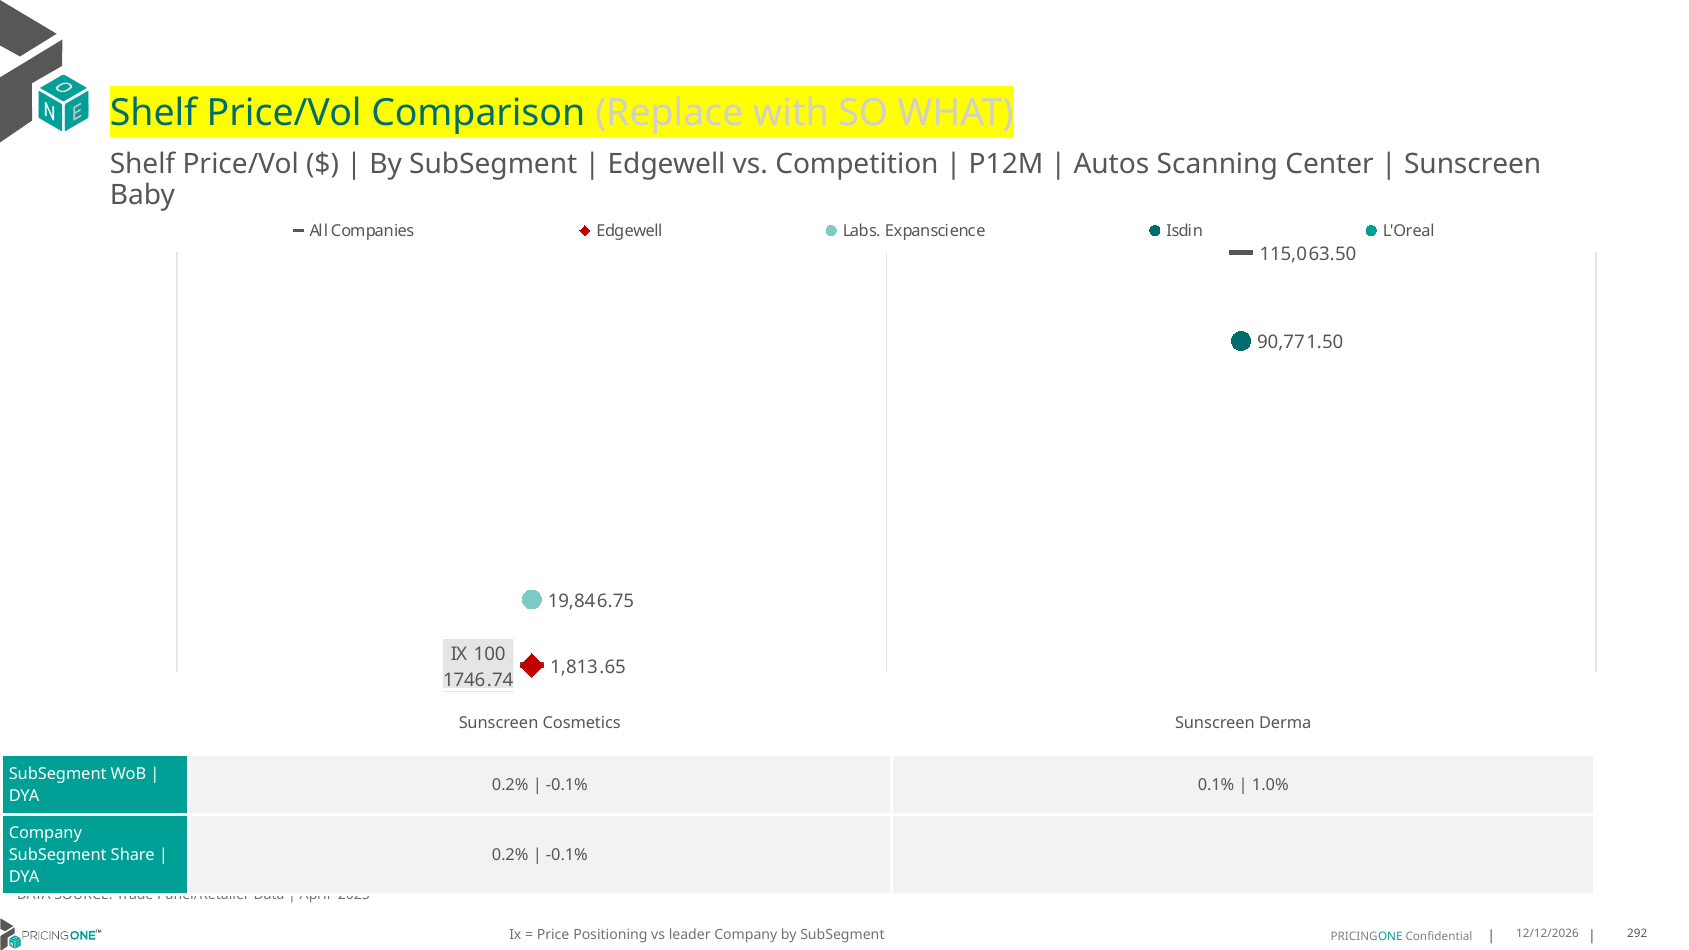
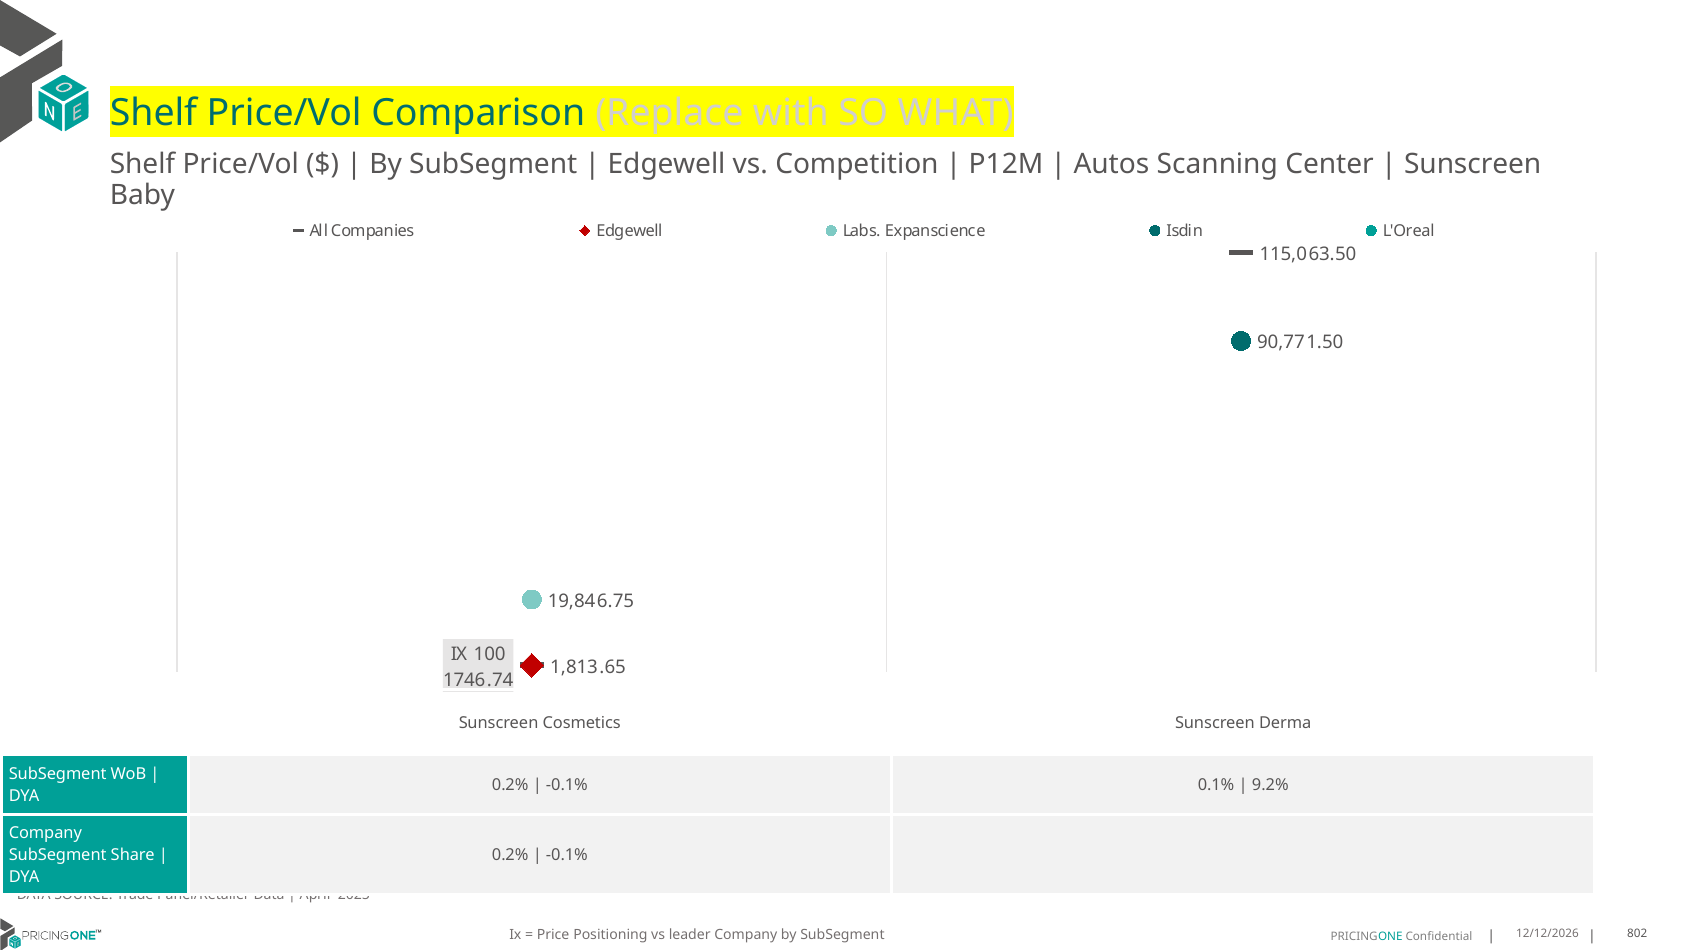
1.0%: 1.0% -> 9.2%
292: 292 -> 802
